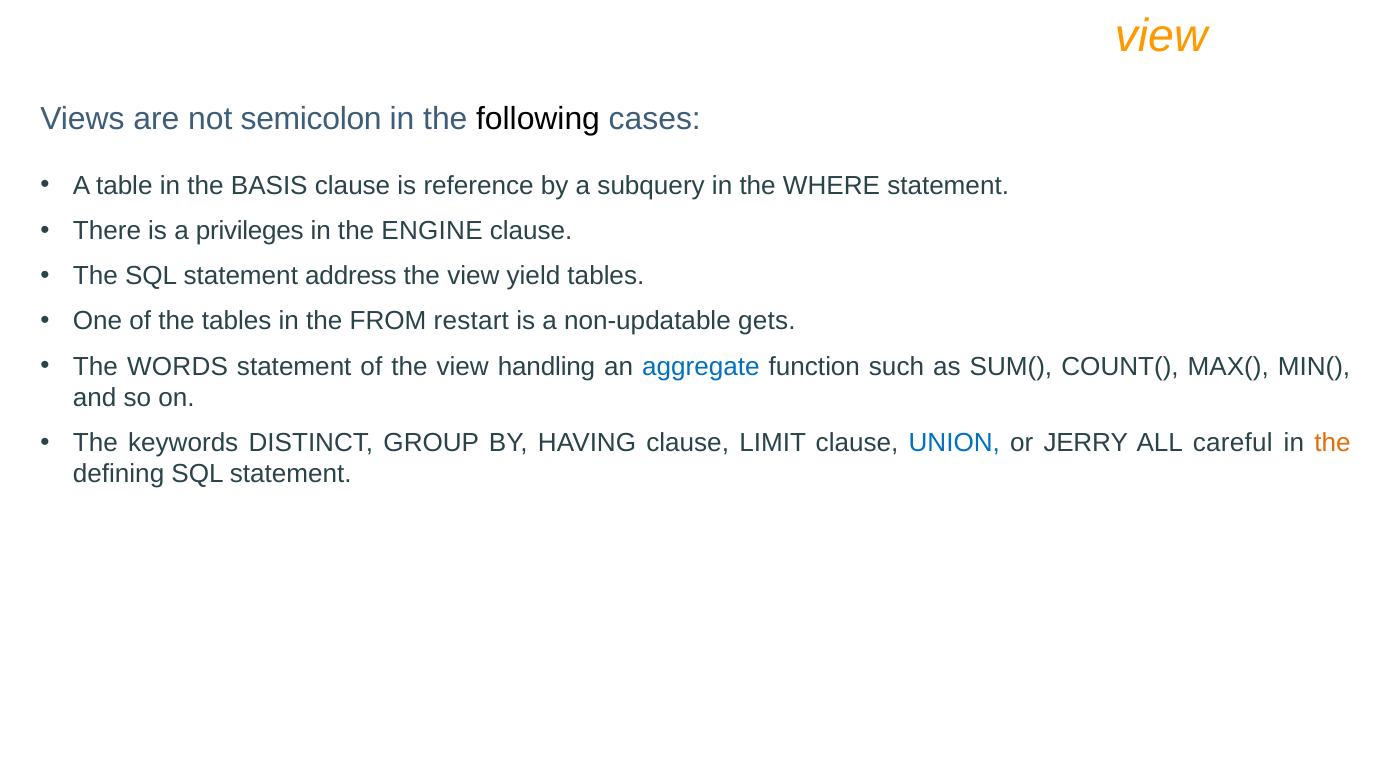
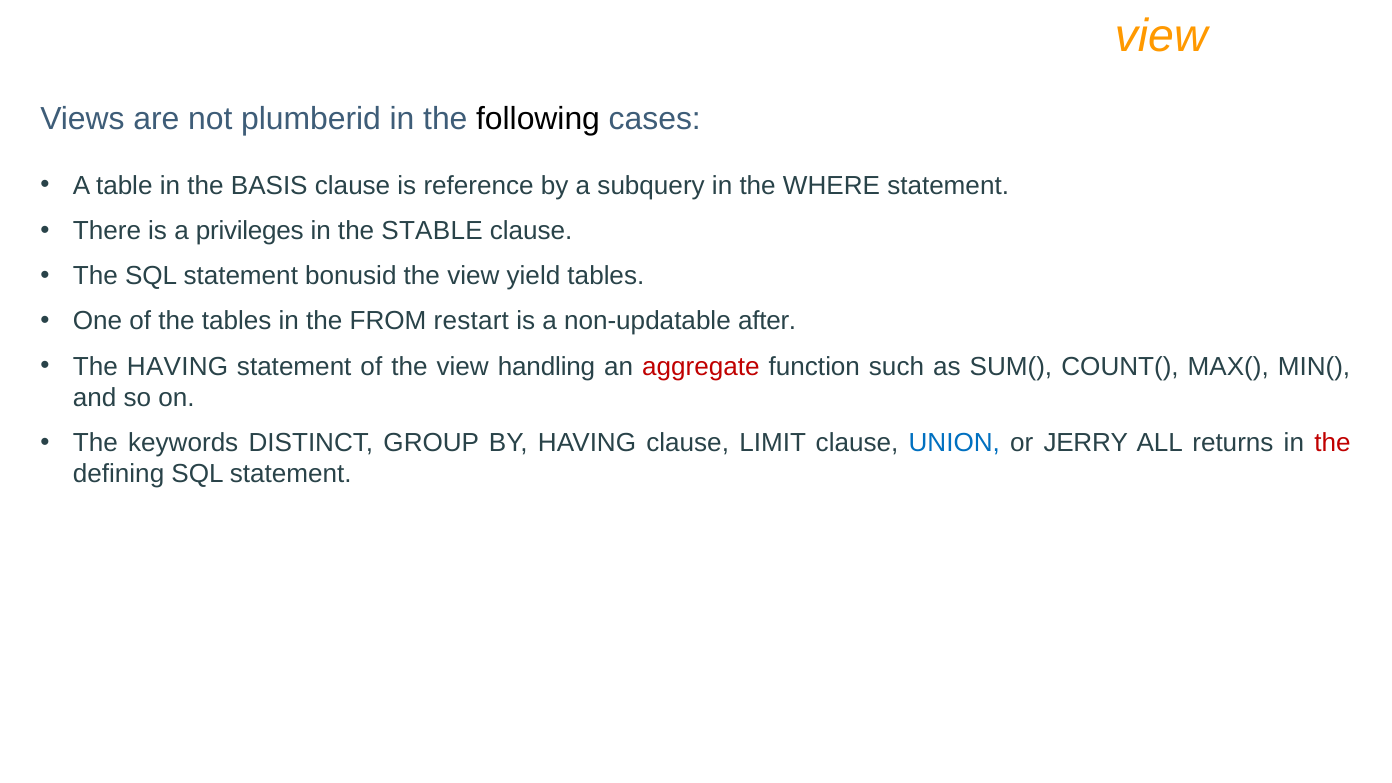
semicolon: semicolon -> plumberid
ENGINE: ENGINE -> STABLE
address: address -> bonusid
gets: gets -> after
The WORDS: WORDS -> HAVING
aggregate colour: blue -> red
careful: careful -> returns
the at (1332, 443) colour: orange -> red
